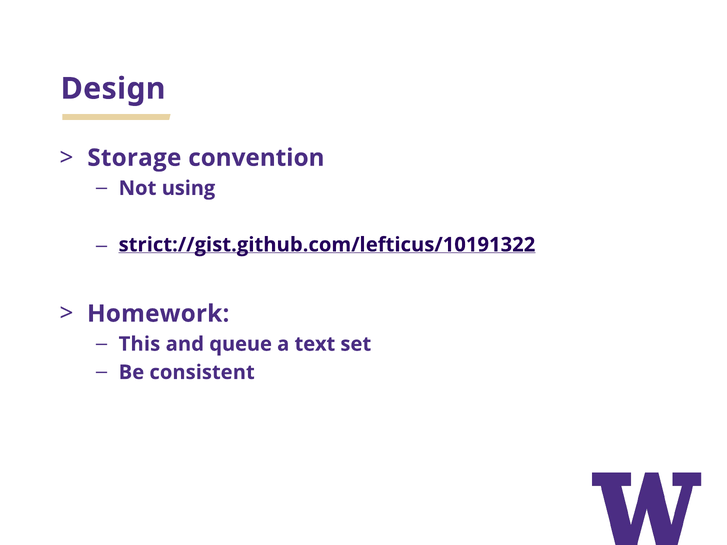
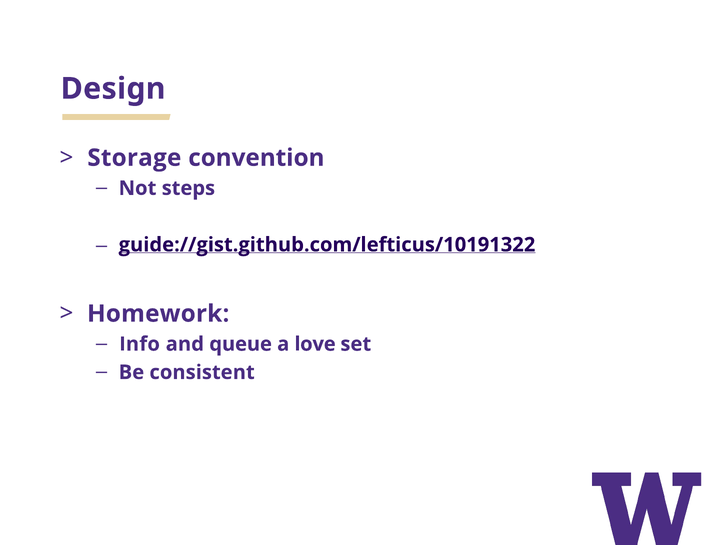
using: using -> steps
strict://gist.github.com/lefticus/10191322: strict://gist.github.com/lefticus/10191322 -> guide://gist.github.com/lefticus/10191322
This: This -> Info
text: text -> love
